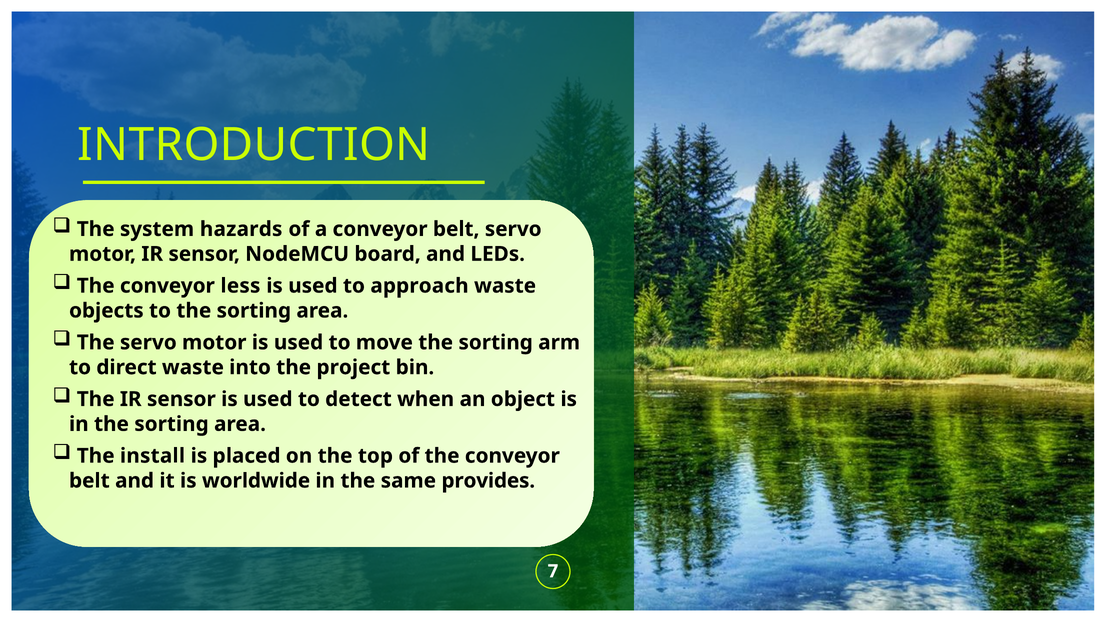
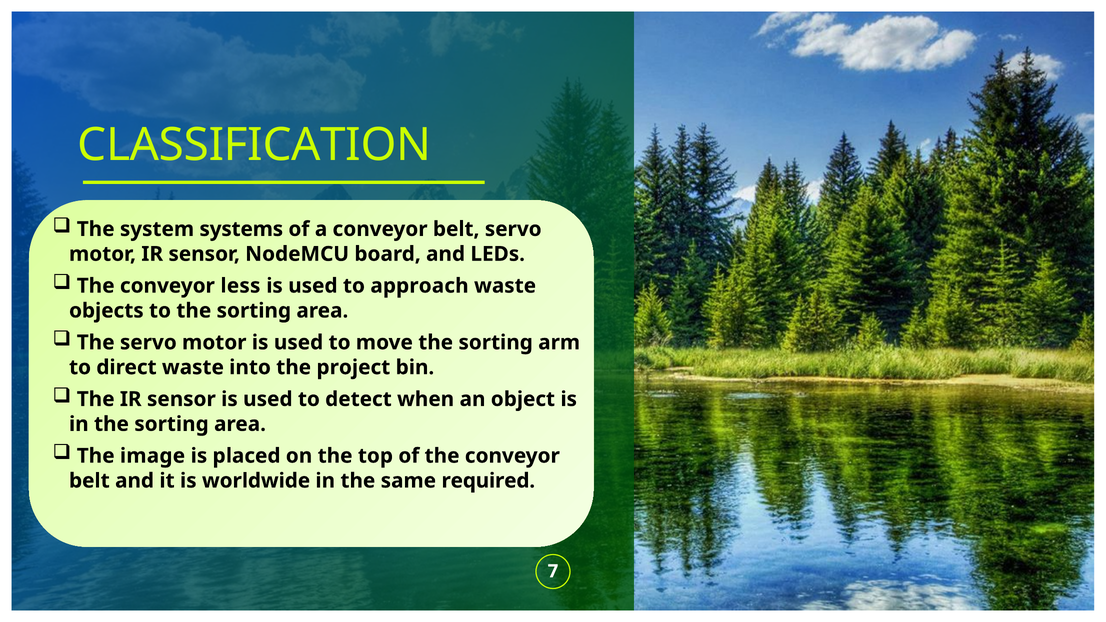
INTRODUCTION: INTRODUCTION -> CLASSIFICATION
hazards: hazards -> systems
install: install -> image
provides: provides -> required
